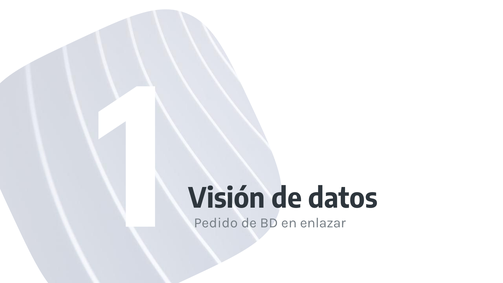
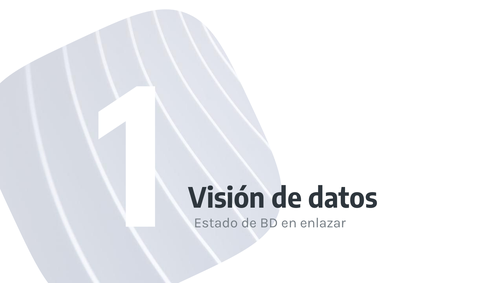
Pedido: Pedido -> Estado
